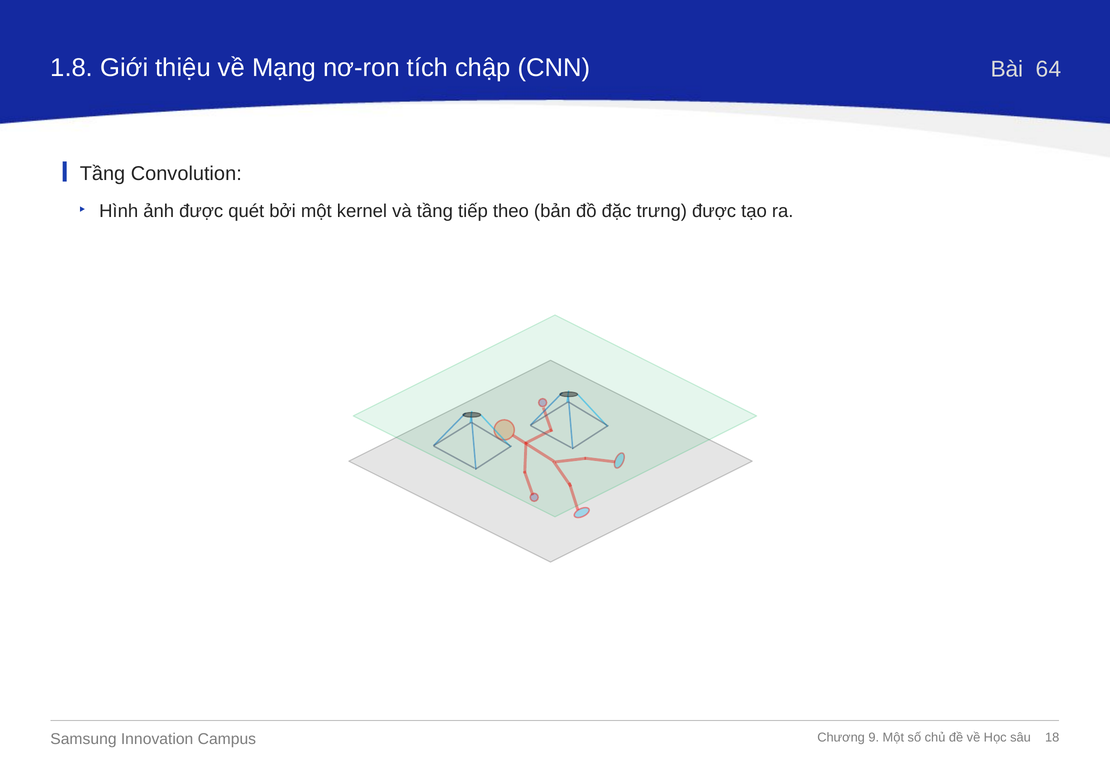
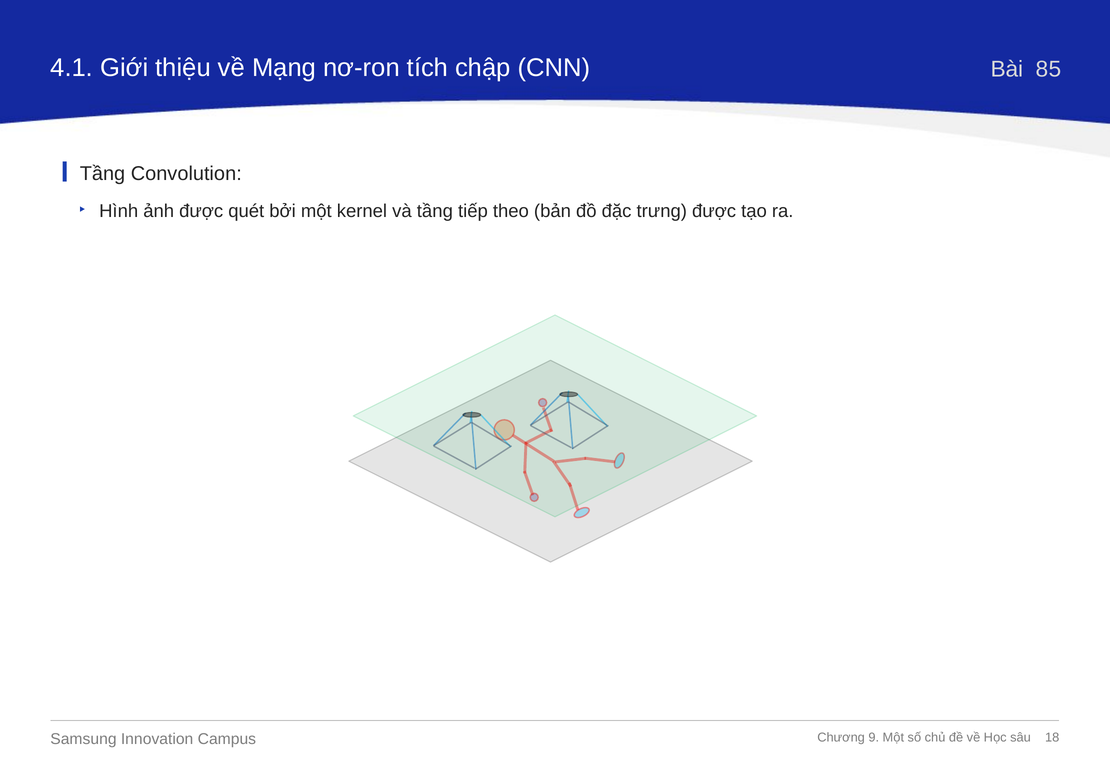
1.8: 1.8 -> 4.1
64: 64 -> 85
